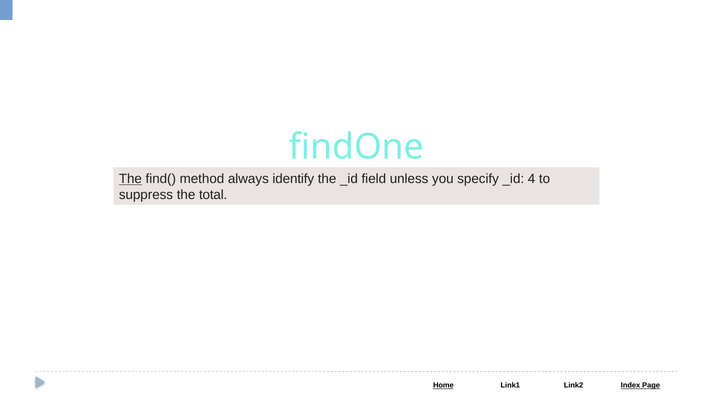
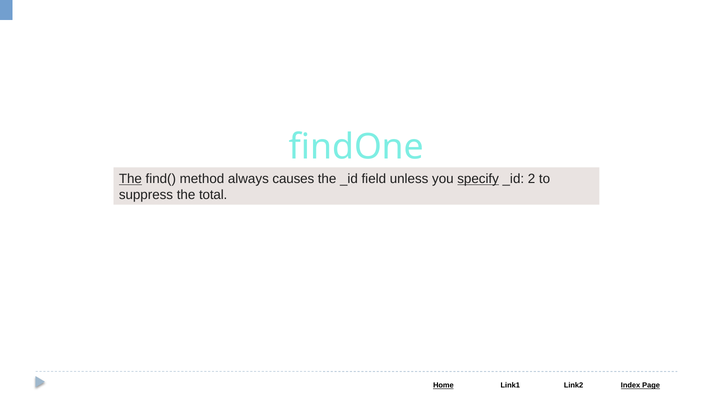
identify: identify -> causes
specify underline: none -> present
4: 4 -> 2
